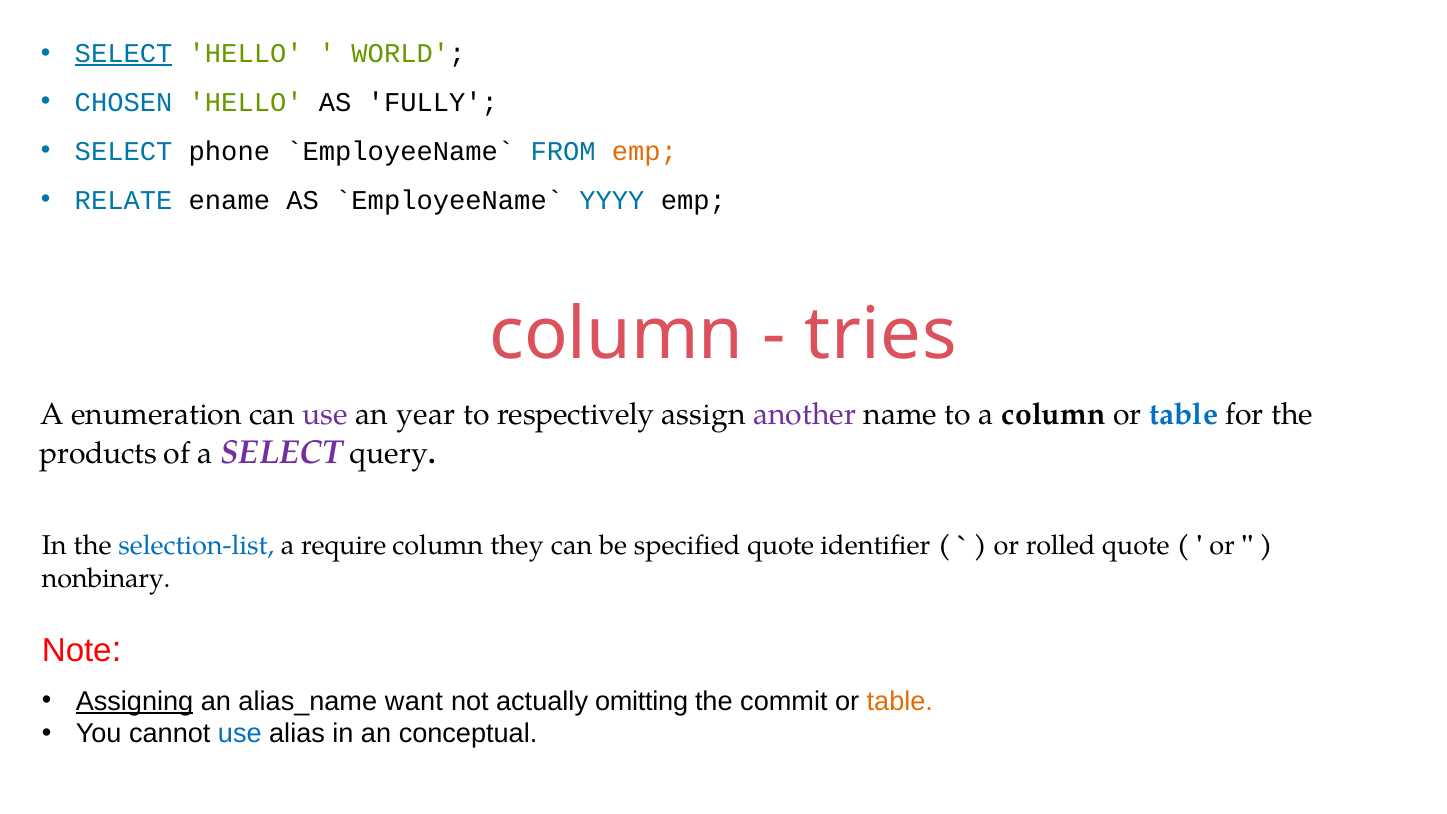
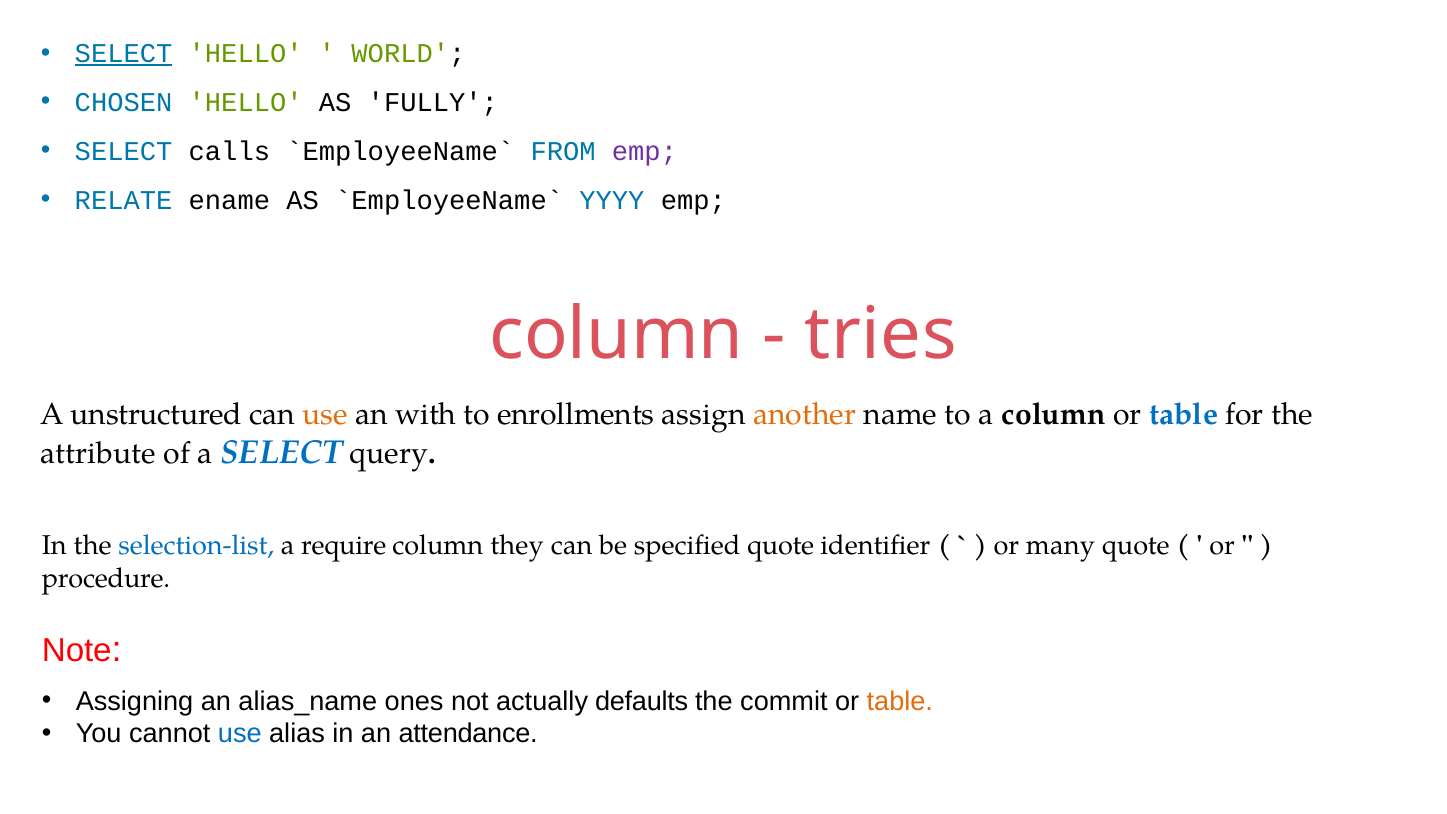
phone: phone -> calls
emp at (644, 151) colour: orange -> purple
enumeration: enumeration -> unstructured
use at (325, 414) colour: purple -> orange
year: year -> with
respectively: respectively -> enrollments
another colour: purple -> orange
products: products -> attribute
SELECT at (281, 453) colour: purple -> blue
rolled: rolled -> many
nonbinary: nonbinary -> procedure
Assigning underline: present -> none
want: want -> ones
omitting: omitting -> defaults
conceptual: conceptual -> attendance
